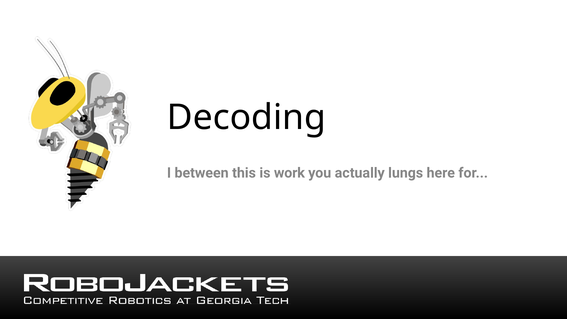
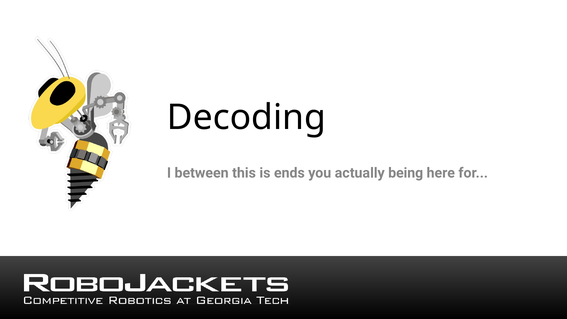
work: work -> ends
lungs: lungs -> being
